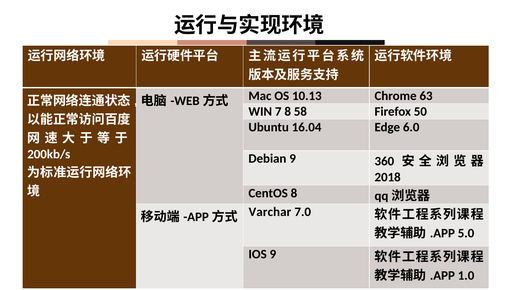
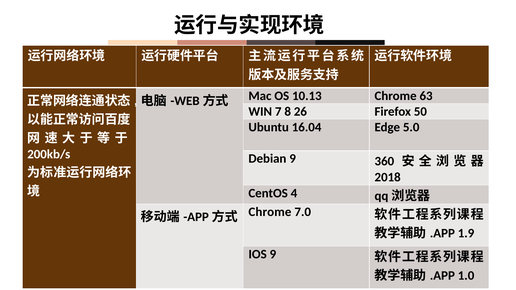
58: 58 -> 26
6.0: 6.0 -> 5.0
CentOS 8: 8 -> 4
Varchar at (270, 212): Varchar -> Chrome
5.0: 5.0 -> 1.9
